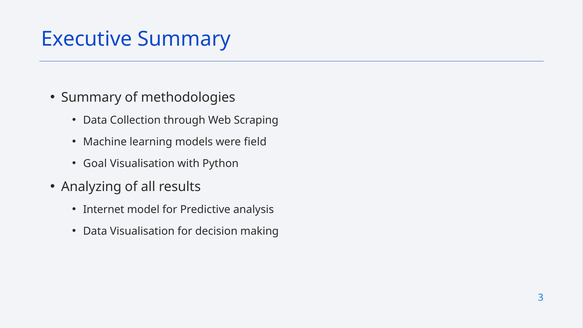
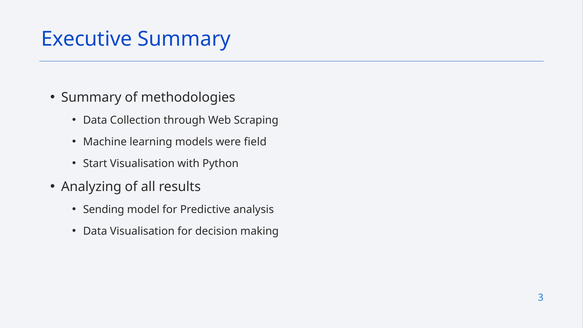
Goal: Goal -> Start
Internet: Internet -> Sending
